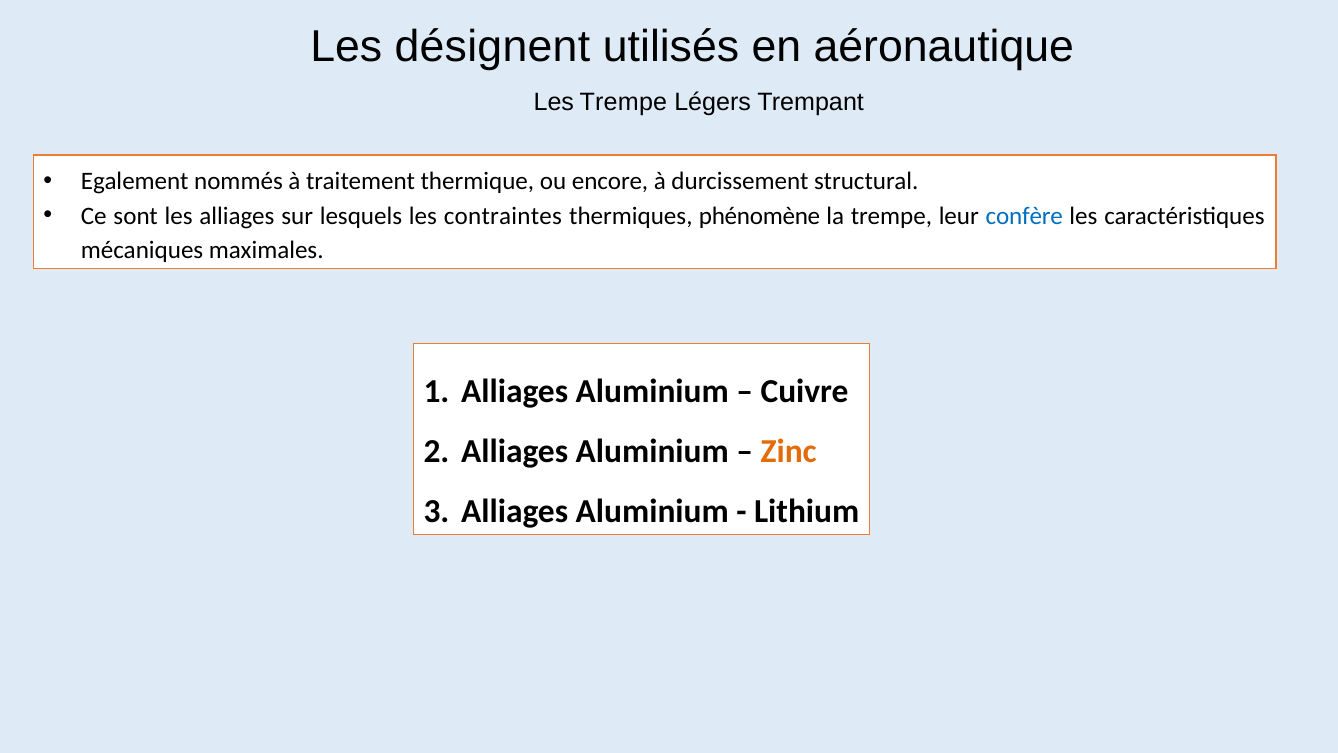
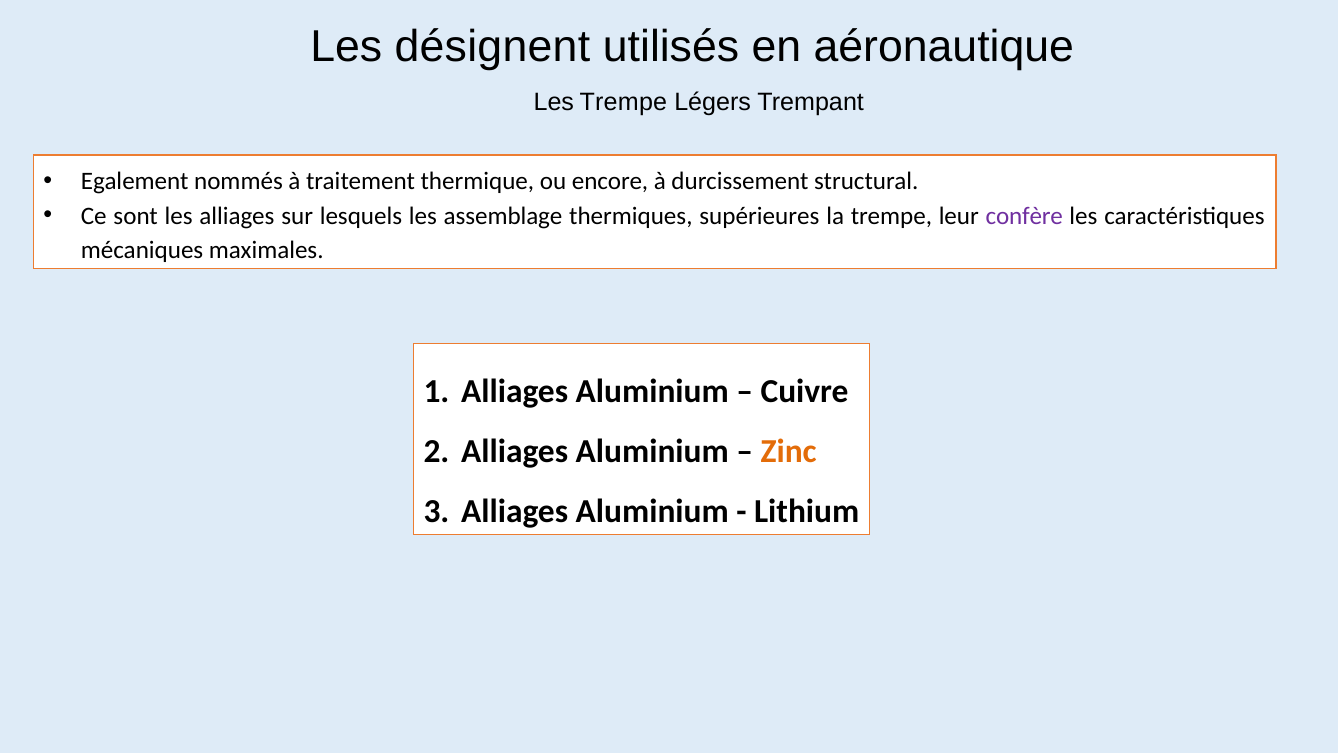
contraintes: contraintes -> assemblage
phénomène: phénomène -> supérieures
confère colour: blue -> purple
